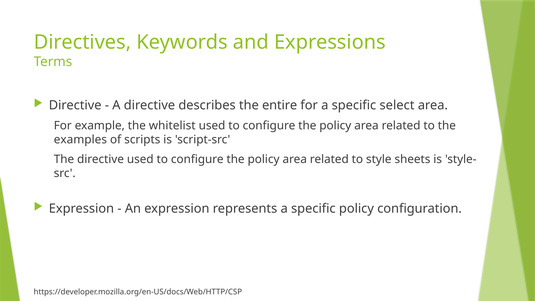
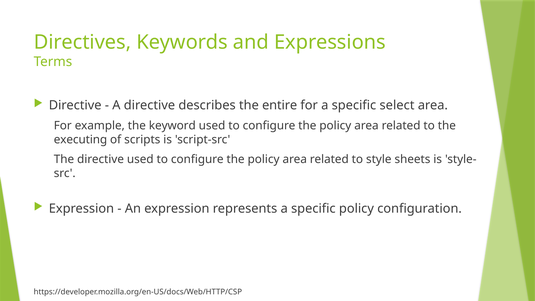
whitelist: whitelist -> keyword
examples: examples -> executing
